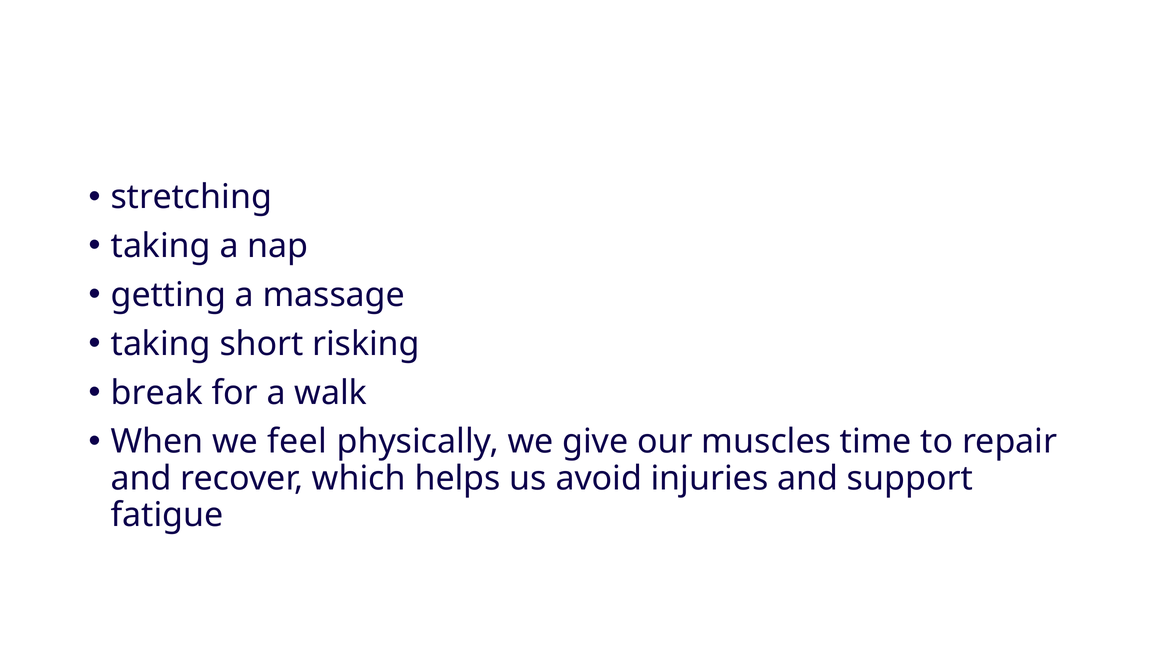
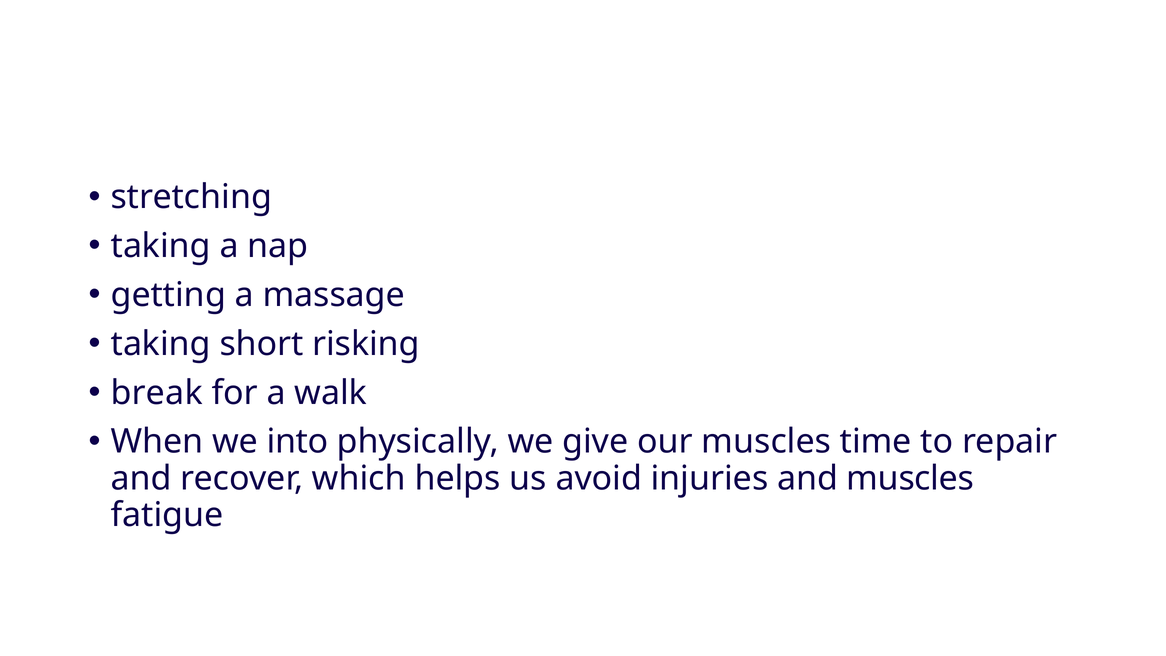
feel: feel -> into
and support: support -> muscles
